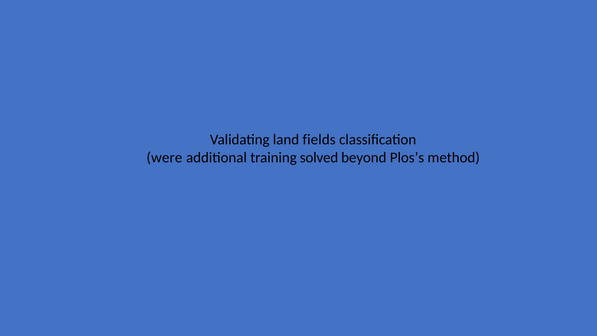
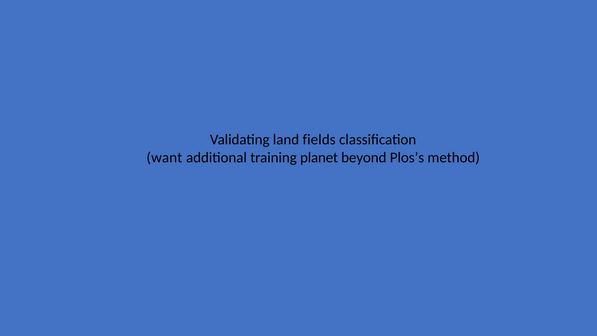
were: were -> want
solved: solved -> planet
